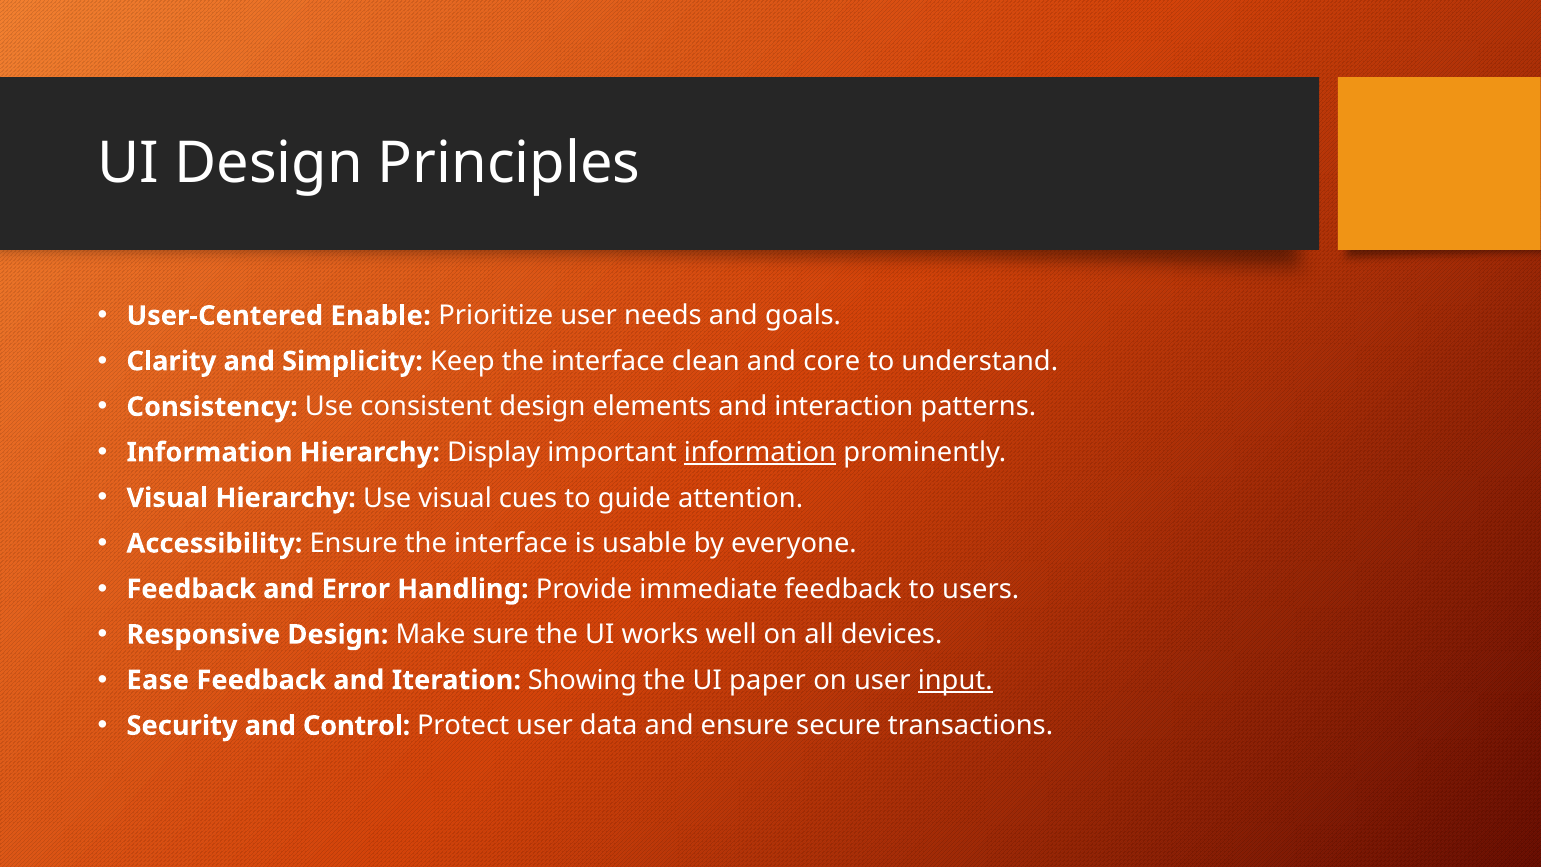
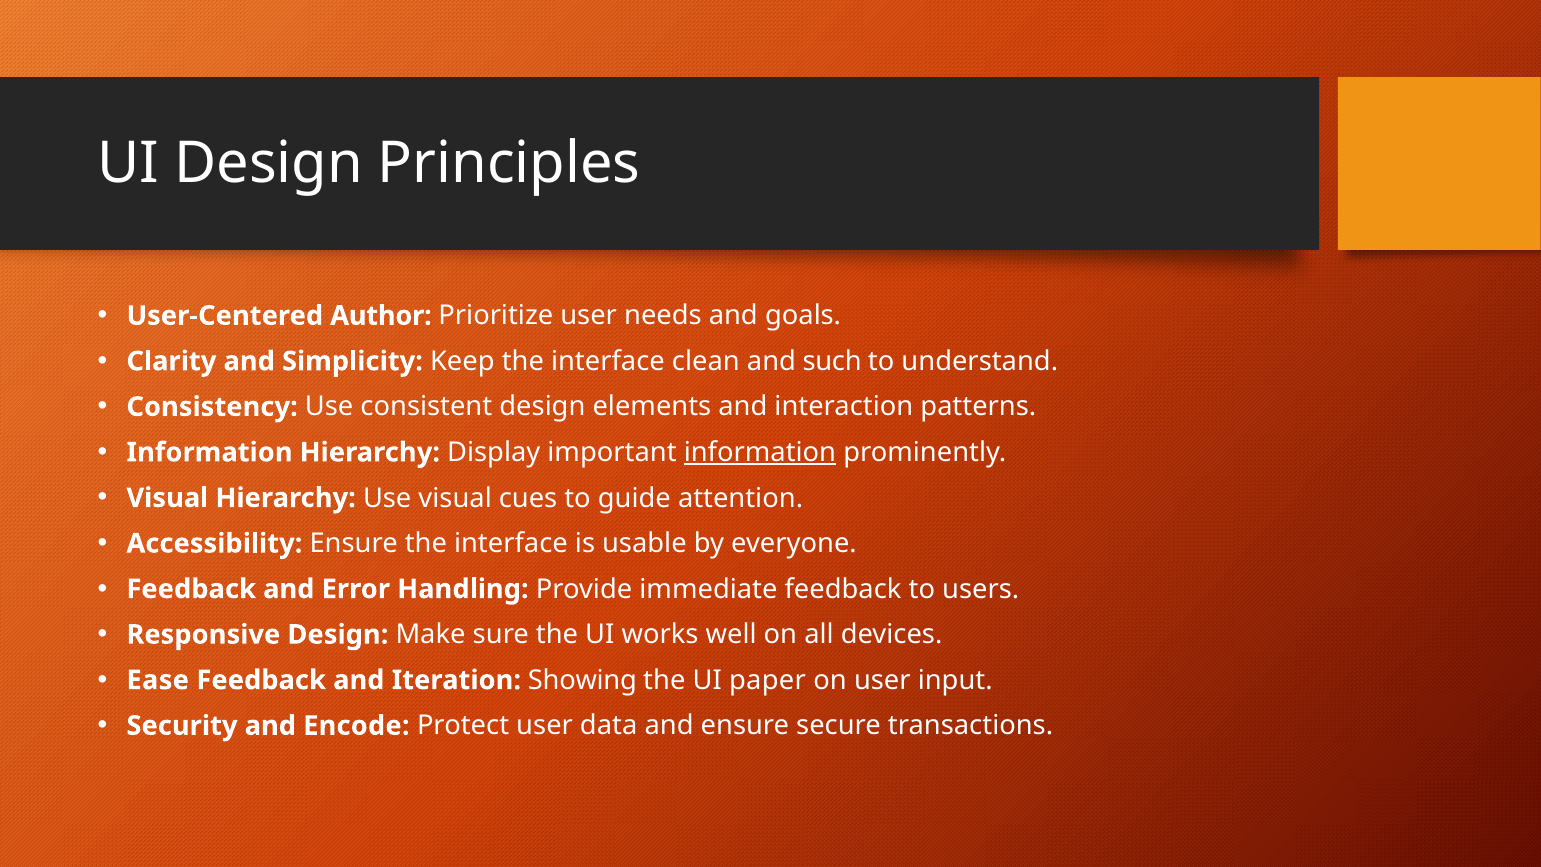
Enable: Enable -> Author
core: core -> such
input underline: present -> none
Control: Control -> Encode
